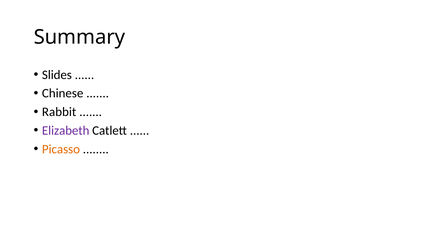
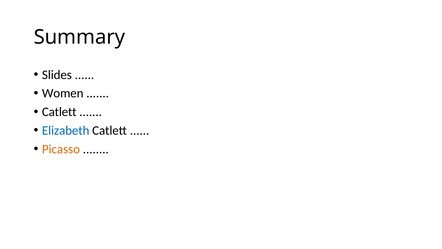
Chinese: Chinese -> Women
Rabbit at (59, 112): Rabbit -> Catlett
Elizabeth colour: purple -> blue
